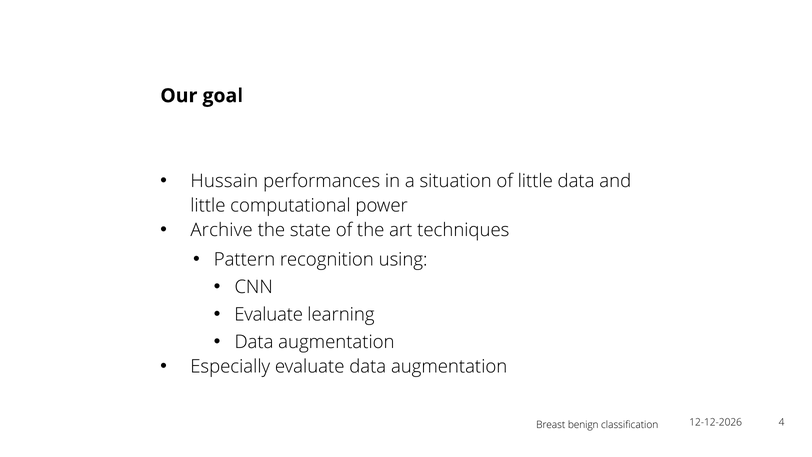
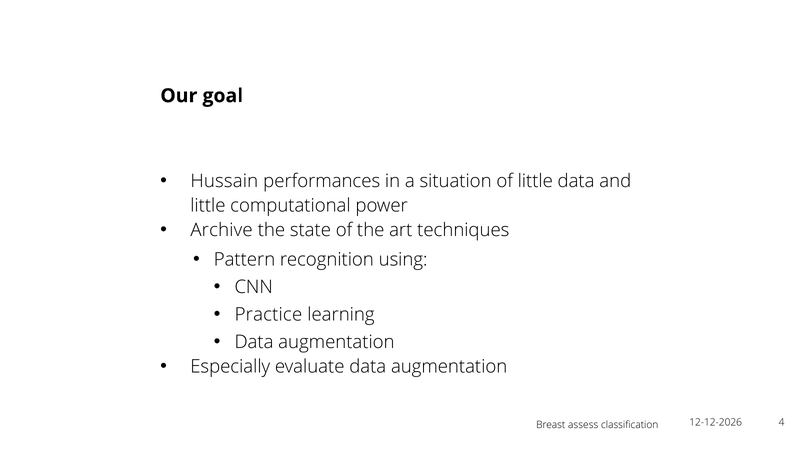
Evaluate at (269, 314): Evaluate -> Practice
benign: benign -> assess
